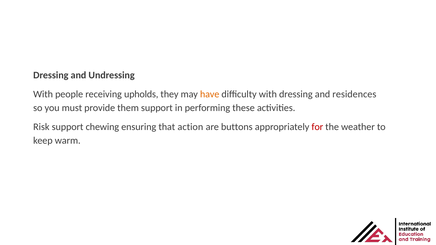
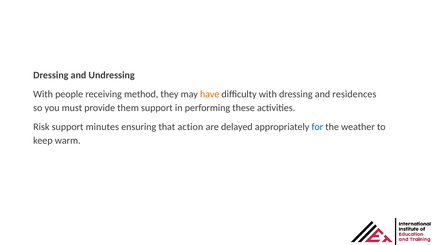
upholds: upholds -> method
chewing: chewing -> minutes
buttons: buttons -> delayed
for colour: red -> blue
